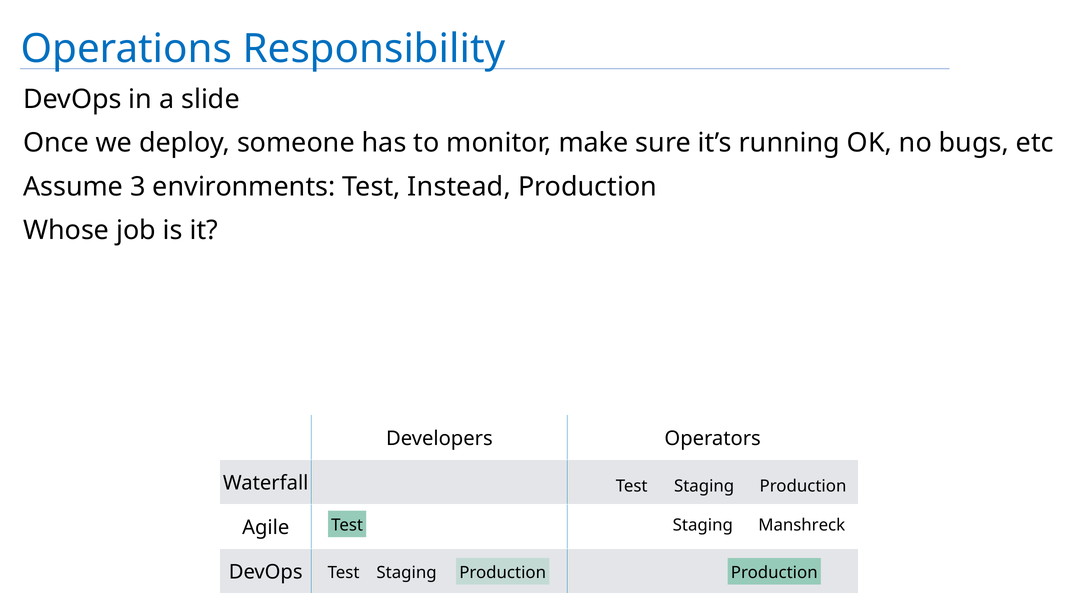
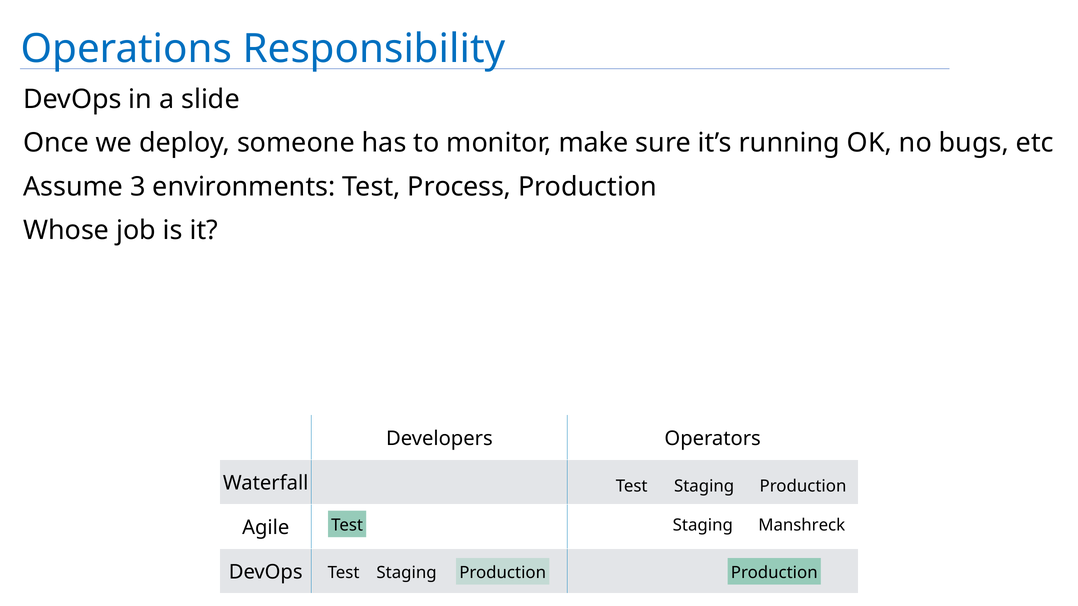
Instead: Instead -> Process
